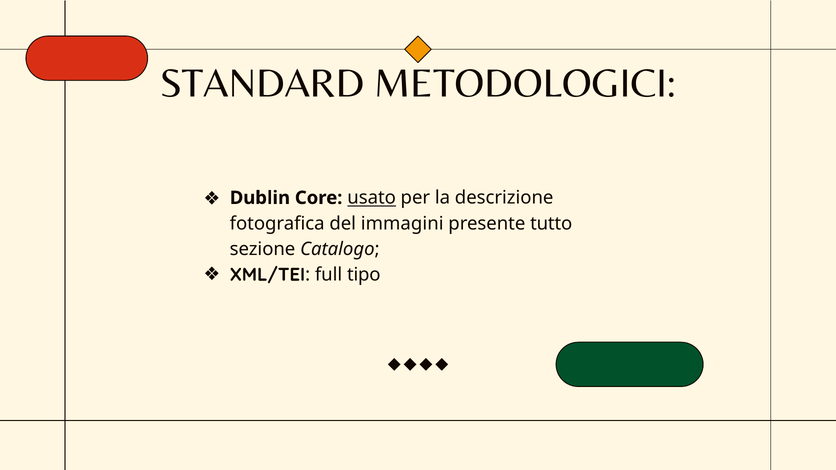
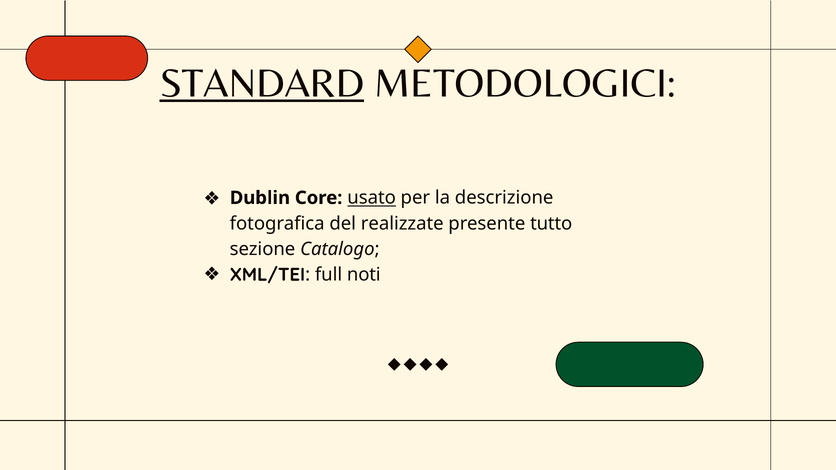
STANDARD underline: none -> present
immagini: immagini -> realizzate
tipo: tipo -> noti
